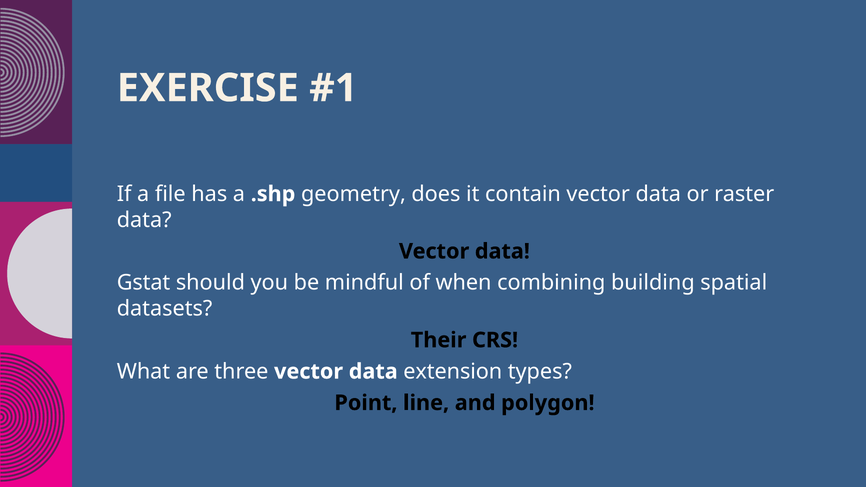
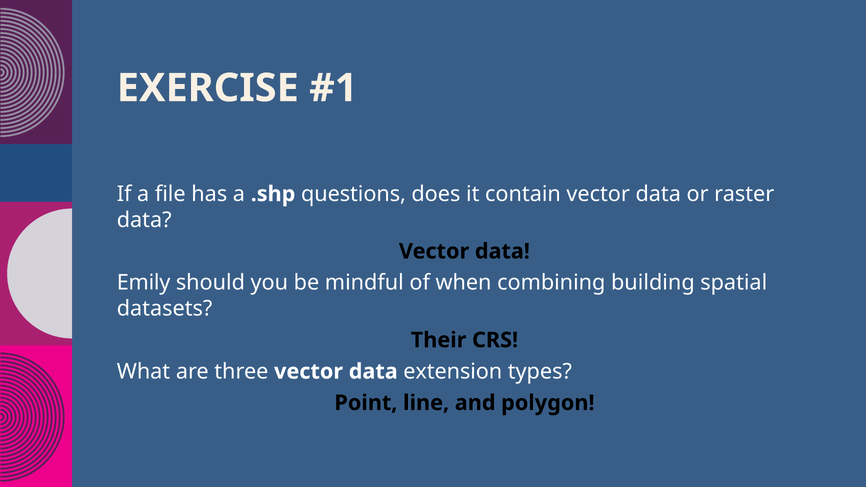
geometry: geometry -> questions
Gstat: Gstat -> Emily
